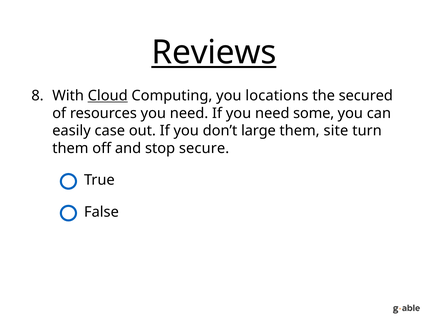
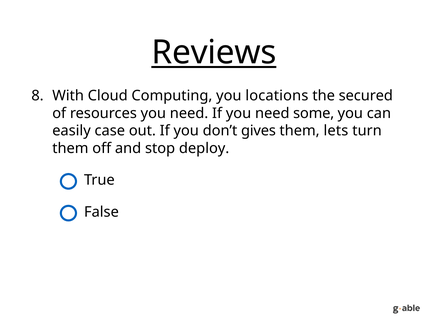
Cloud underline: present -> none
large: large -> gives
site: site -> lets
secure: secure -> deploy
